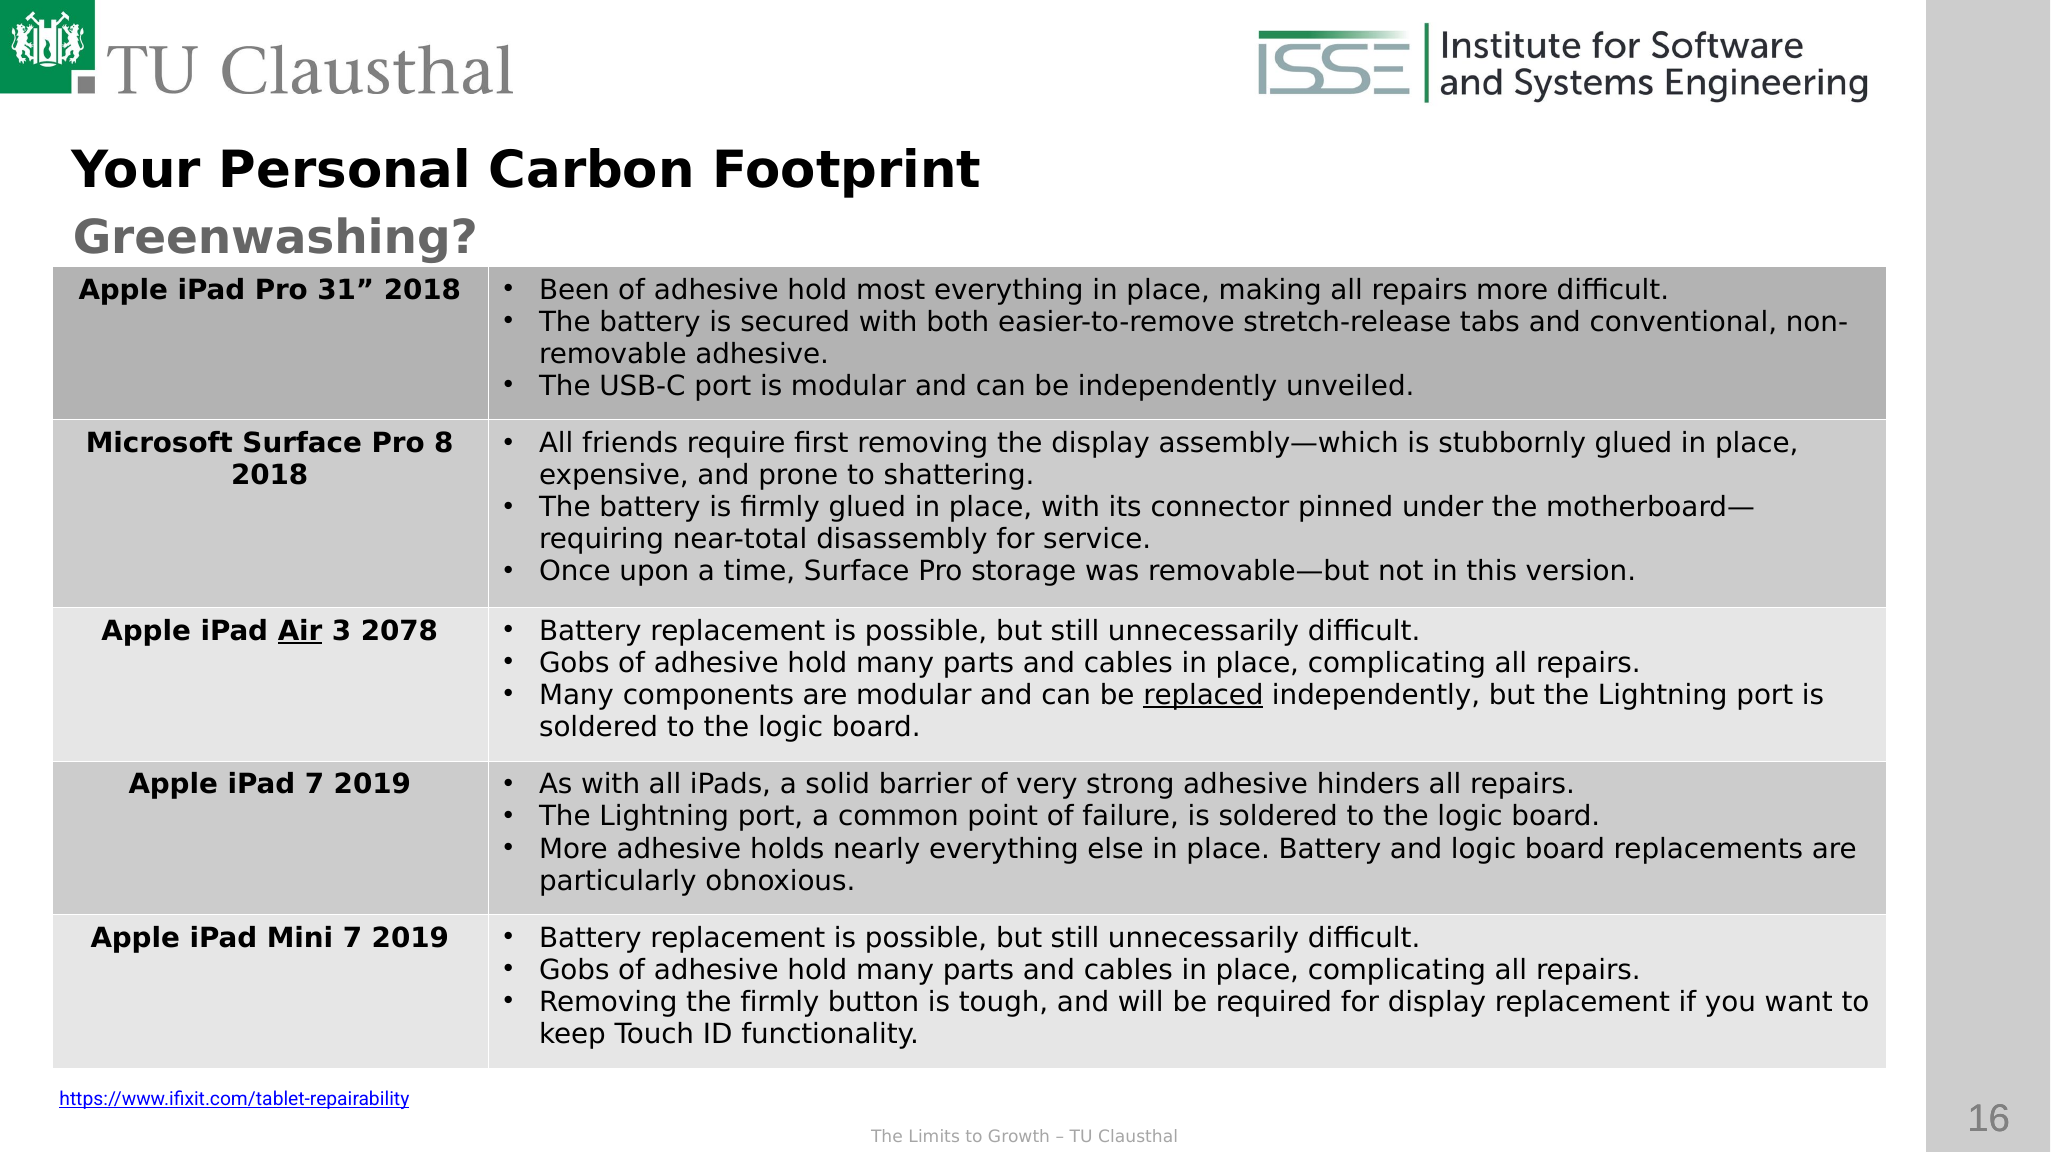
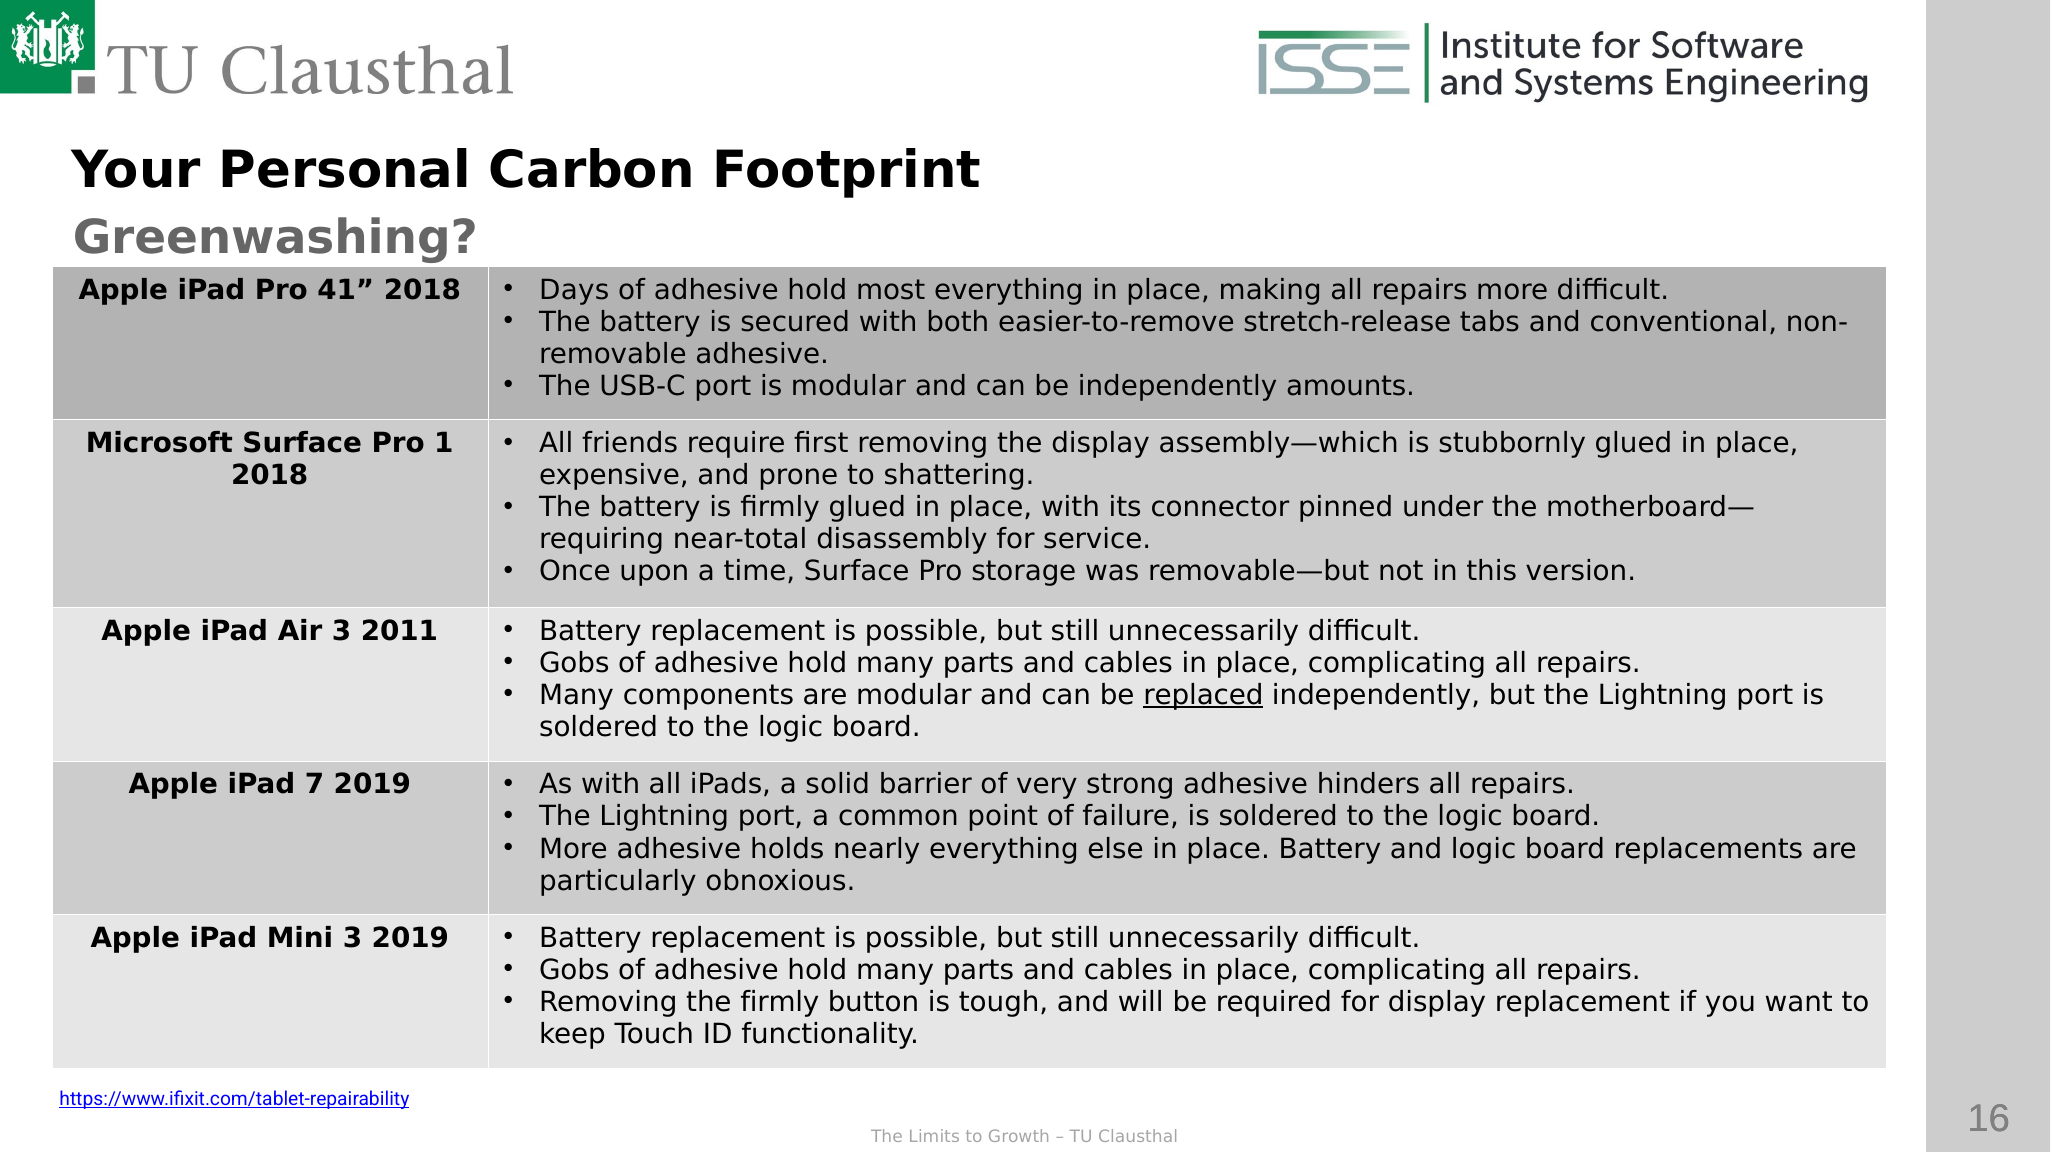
31: 31 -> 41
Been: Been -> Days
unveiled: unveiled -> amounts
8: 8 -> 1
Air underline: present -> none
2078: 2078 -> 2011
Mini 7: 7 -> 3
